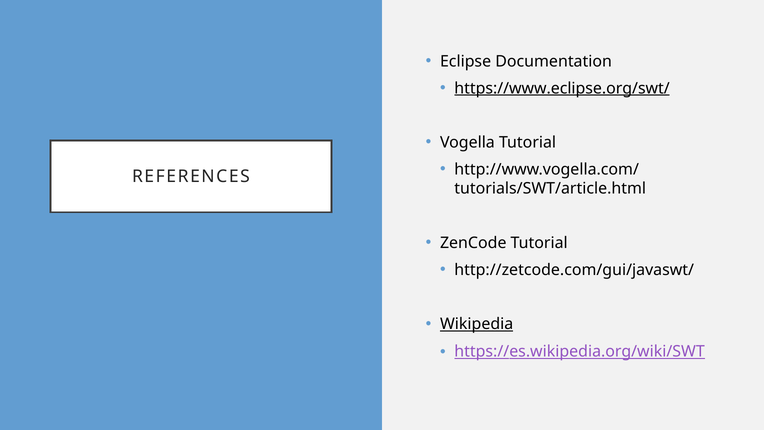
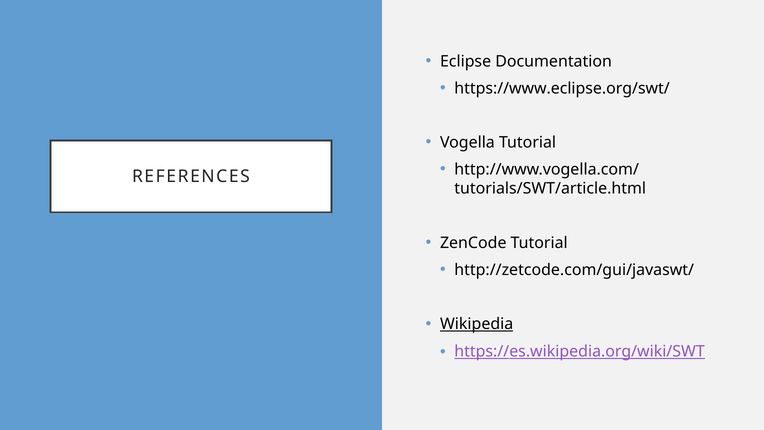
https://www.eclipse.org/swt/ underline: present -> none
